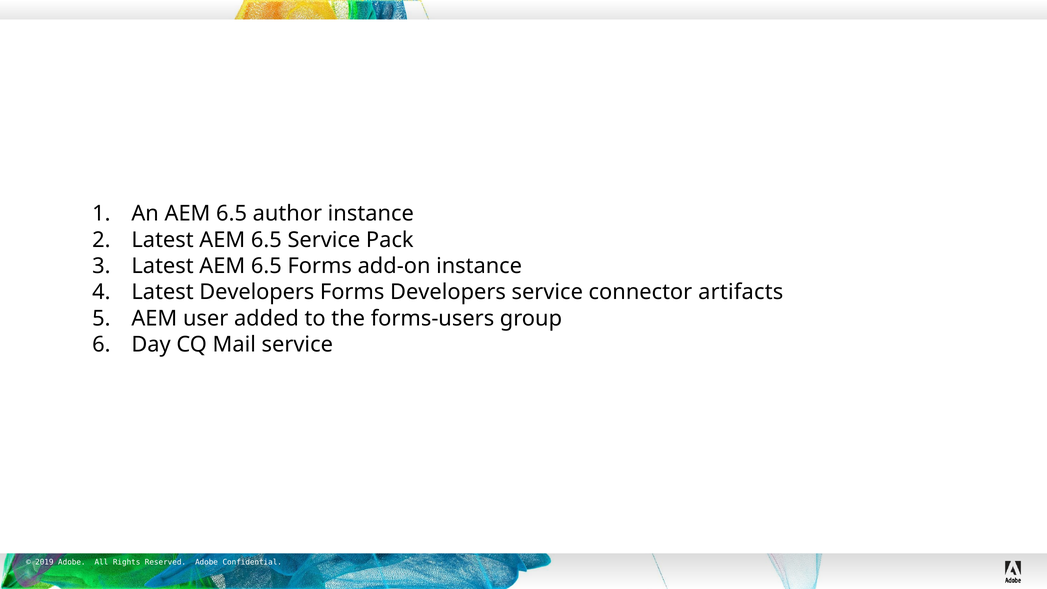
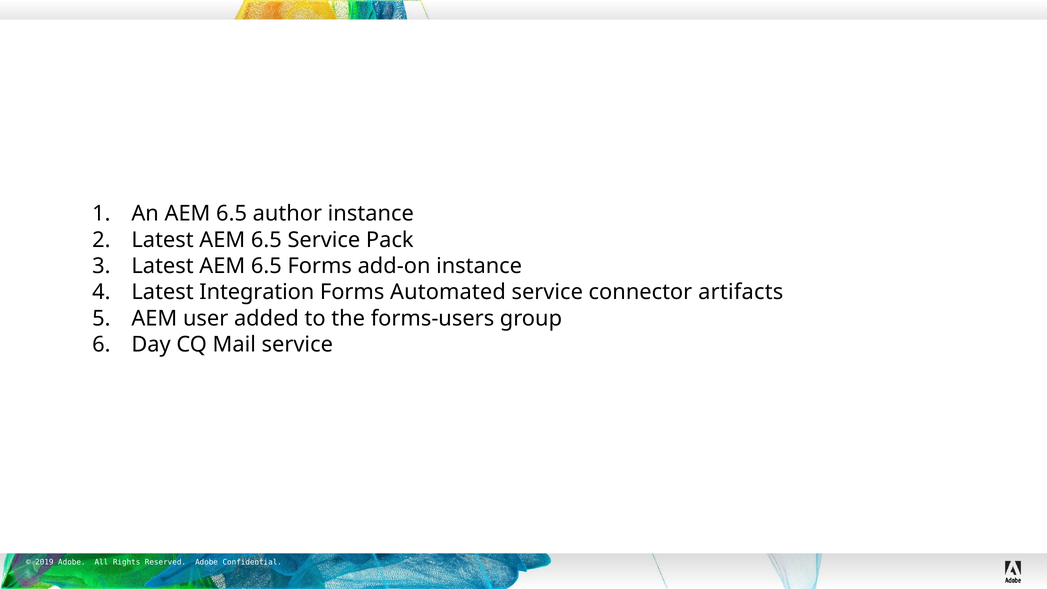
Latest Developers: Developers -> Integration
Forms Developers: Developers -> Automated
